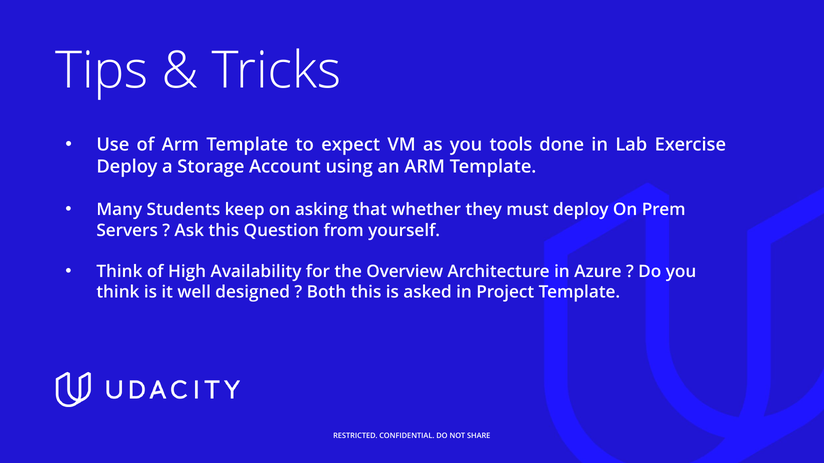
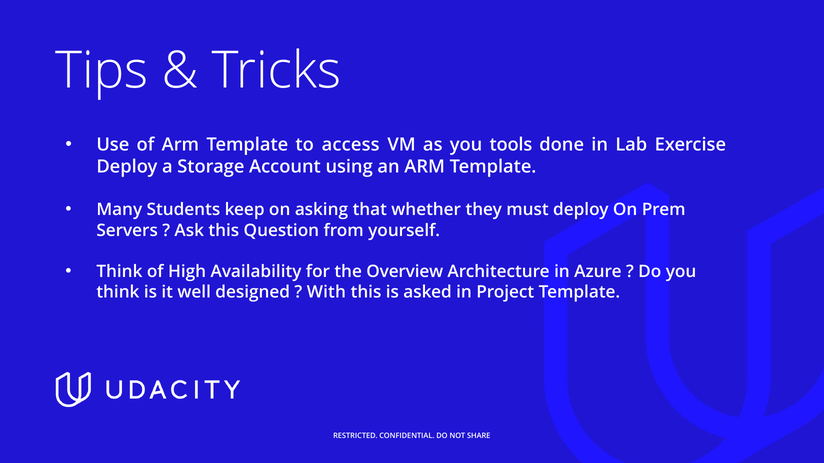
expect: expect -> access
Both: Both -> With
